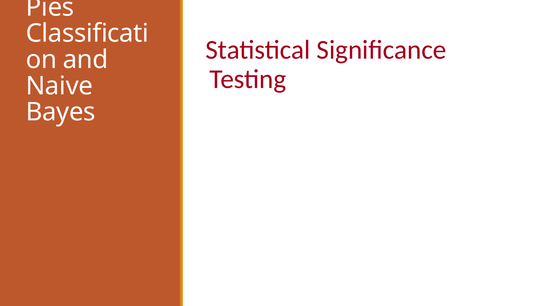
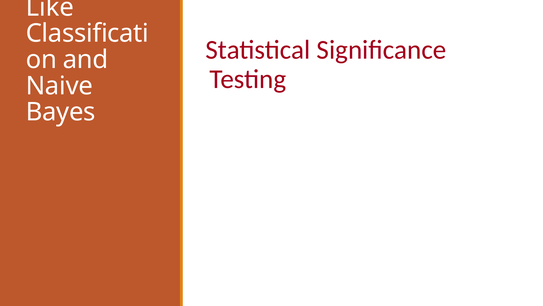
Pies: Pies -> Like
